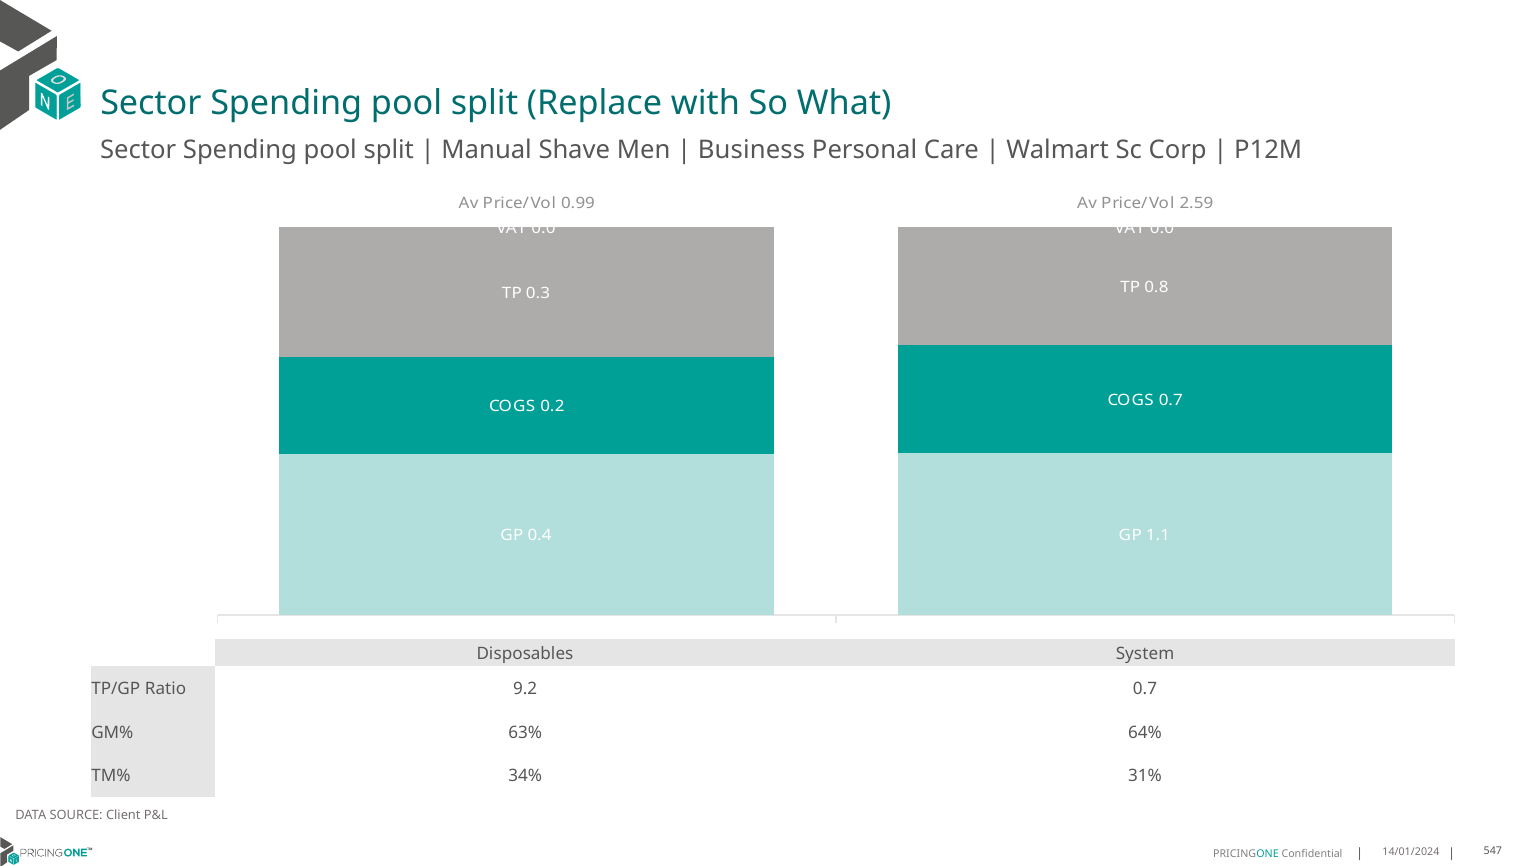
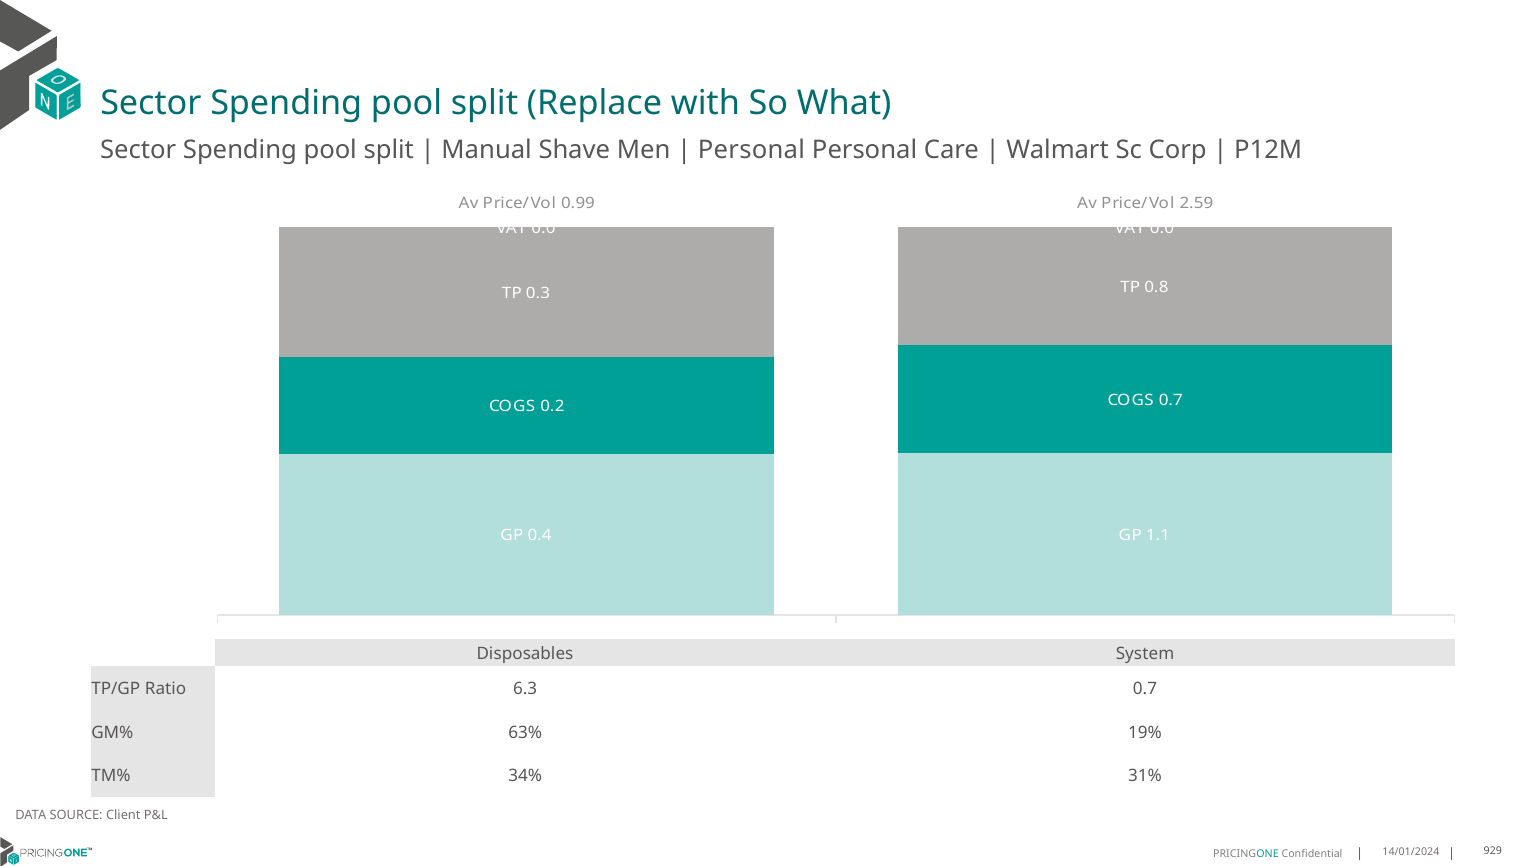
Business at (752, 150): Business -> Personal
9.2: 9.2 -> 6.3
64%: 64% -> 19%
547: 547 -> 929
